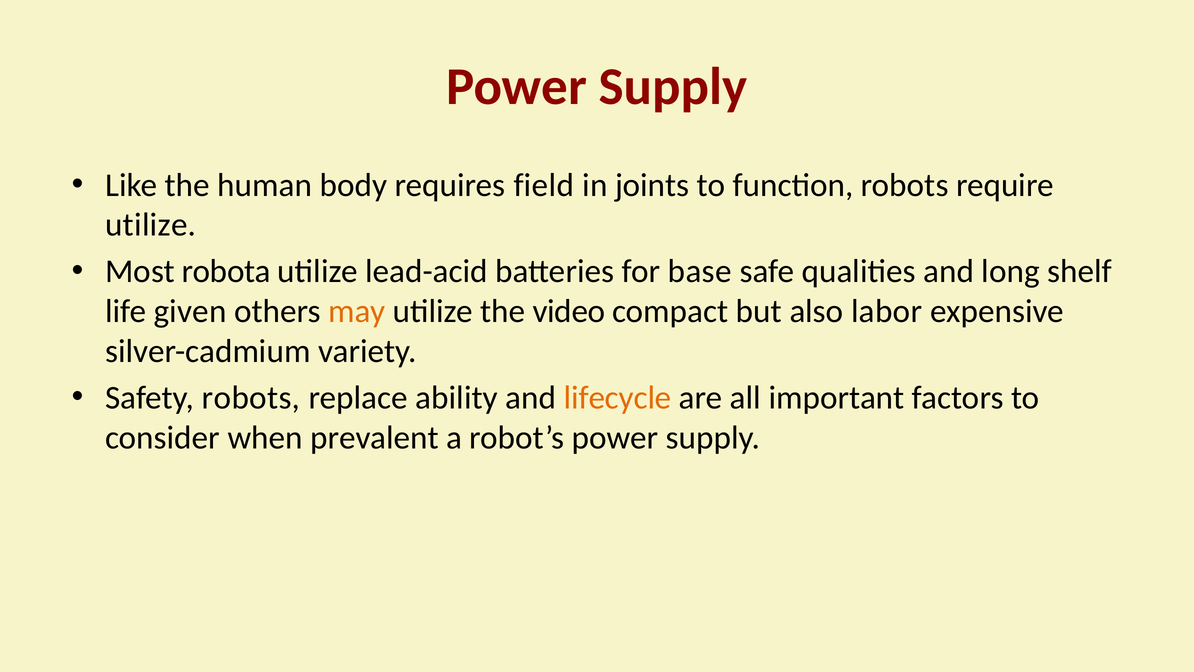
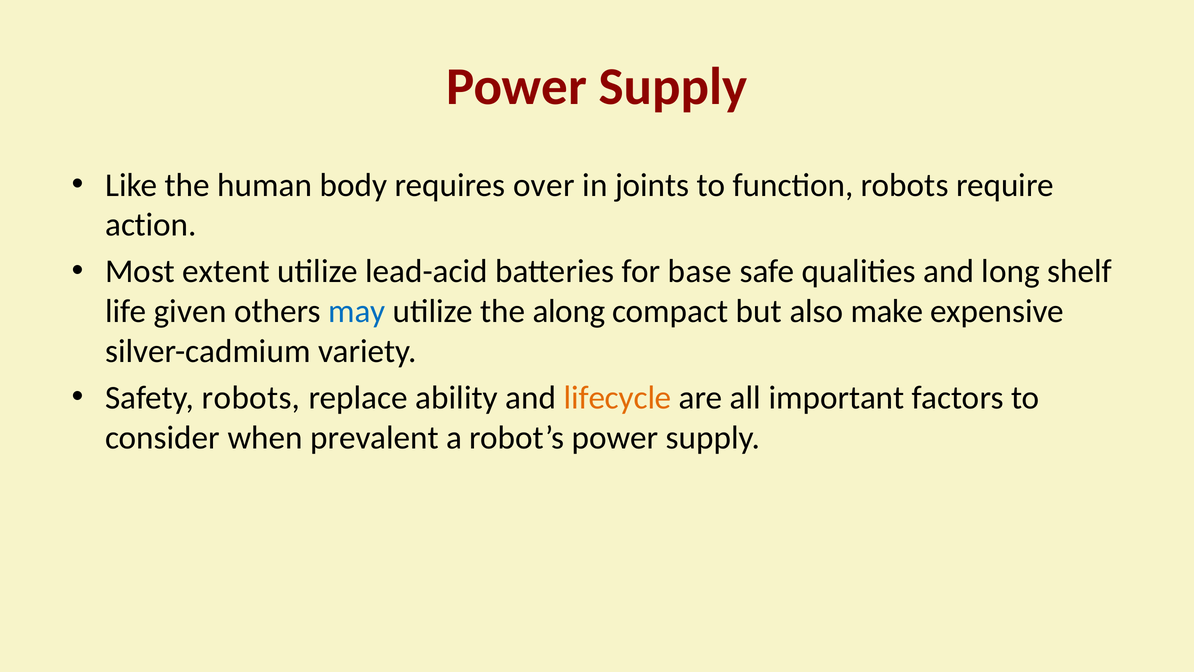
field: field -> over
utilize at (151, 225): utilize -> action
robota: robota -> extent
may colour: orange -> blue
video: video -> along
labor: labor -> make
